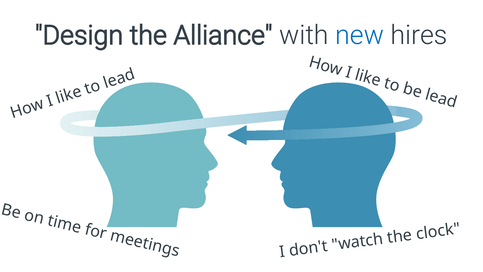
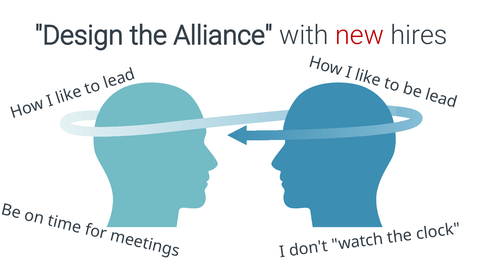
new colour: blue -> red
